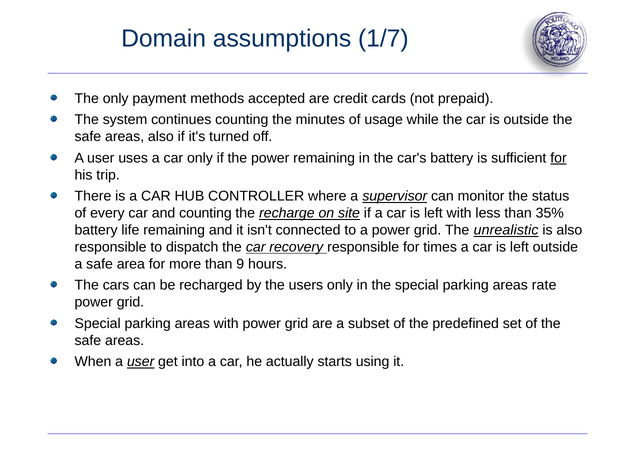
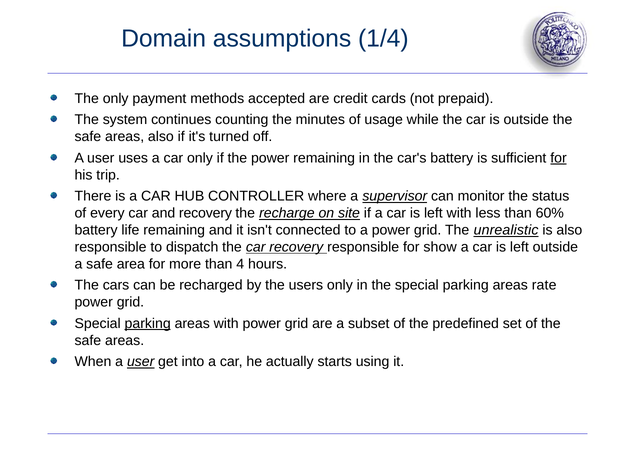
1/7: 1/7 -> 1/4
and counting: counting -> recovery
35%: 35% -> 60%
times: times -> show
9: 9 -> 4
parking at (148, 324) underline: none -> present
